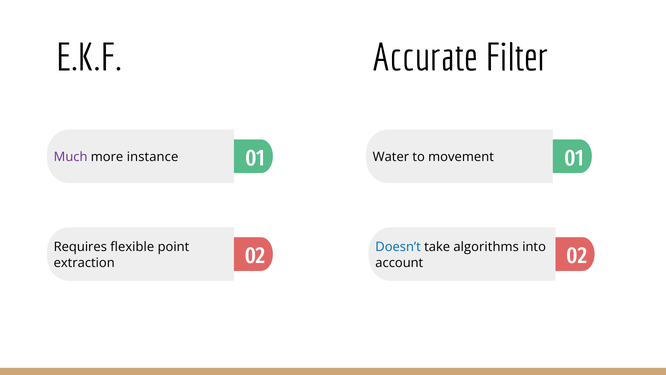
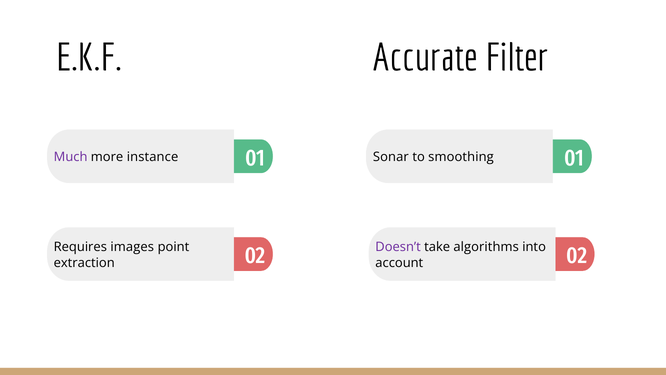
Water: Water -> Sonar
movement: movement -> smoothing
flexible: flexible -> images
Doesn’t colour: blue -> purple
